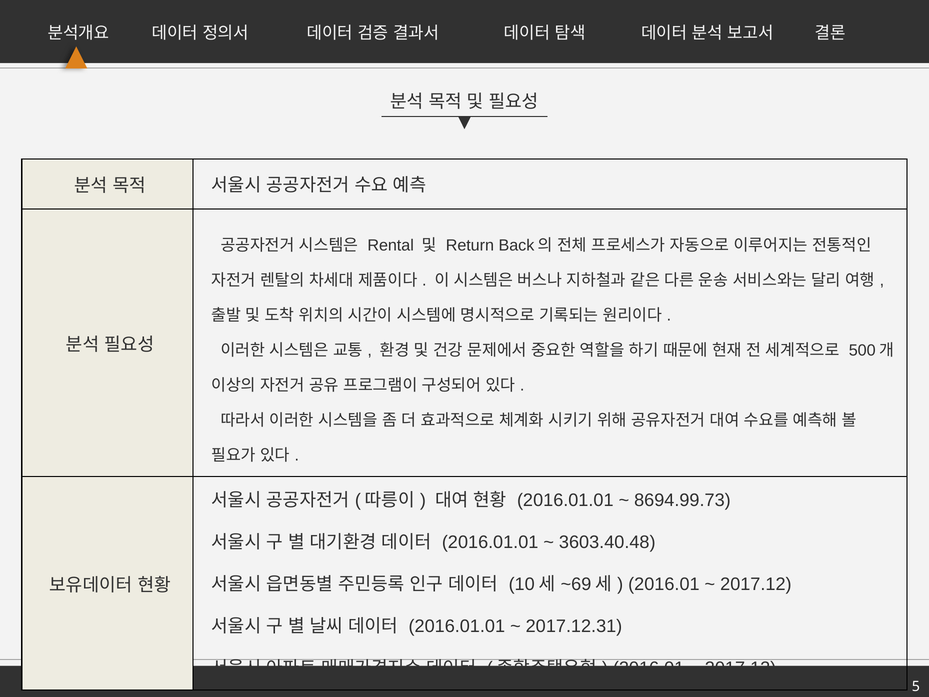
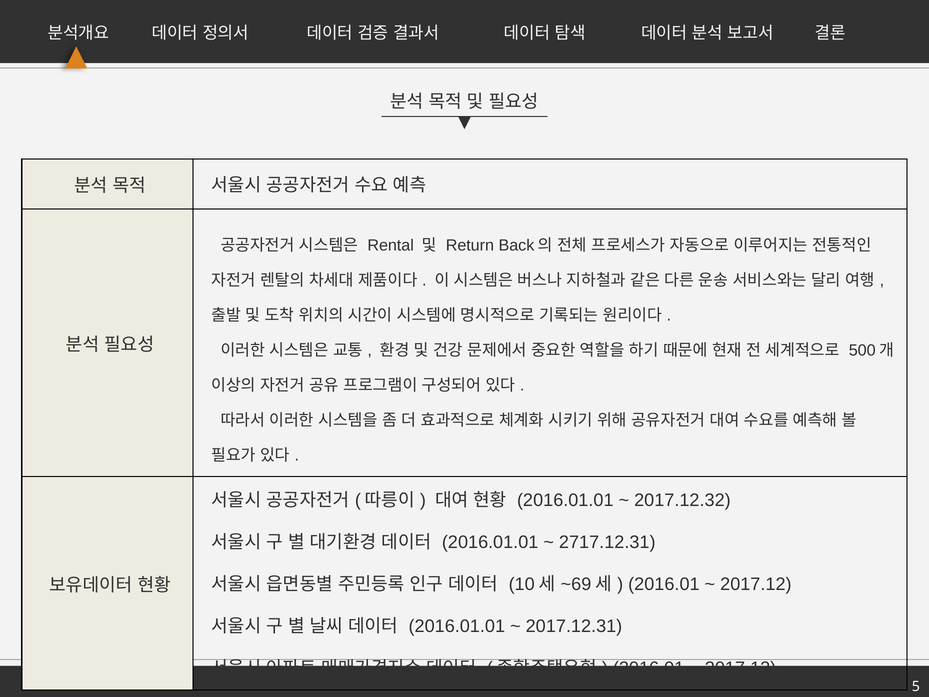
8694.99.73: 8694.99.73 -> 2017.12.32
3603.40.48: 3603.40.48 -> 2717.12.31
